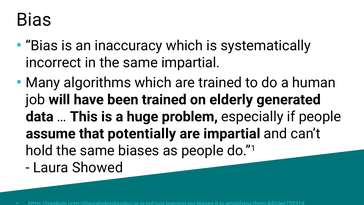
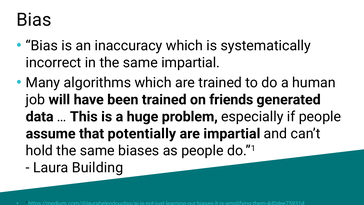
elderly: elderly -> friends
Showed: Showed -> Building
